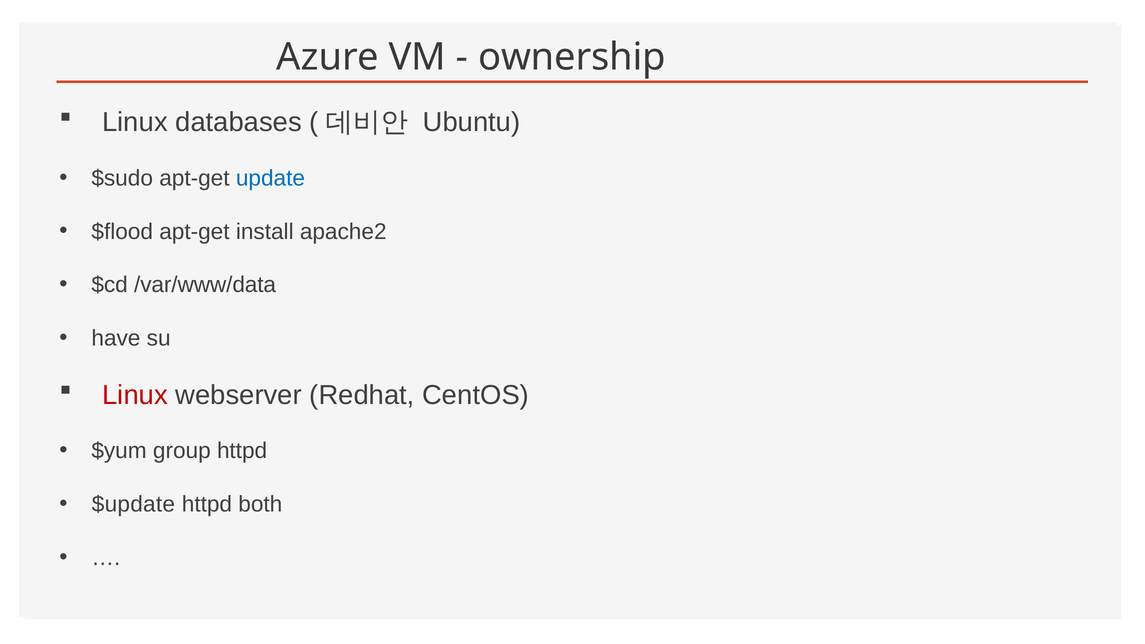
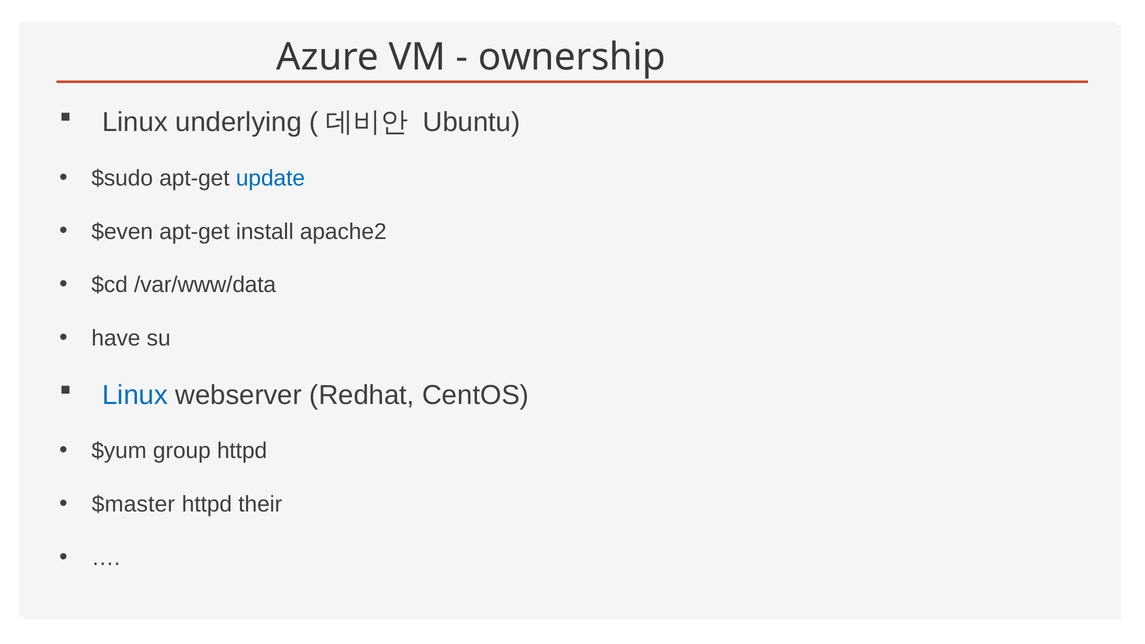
databases: databases -> underlying
$flood: $flood -> $even
Linux at (135, 395) colour: red -> blue
$update: $update -> $master
both: both -> their
